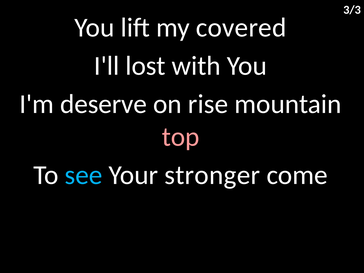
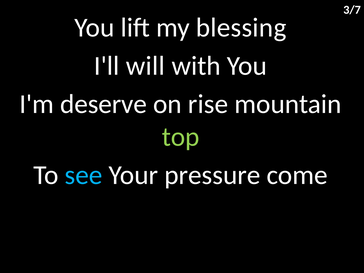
3/3: 3/3 -> 3/7
covered: covered -> blessing
lost: lost -> will
top colour: pink -> light green
stronger: stronger -> pressure
